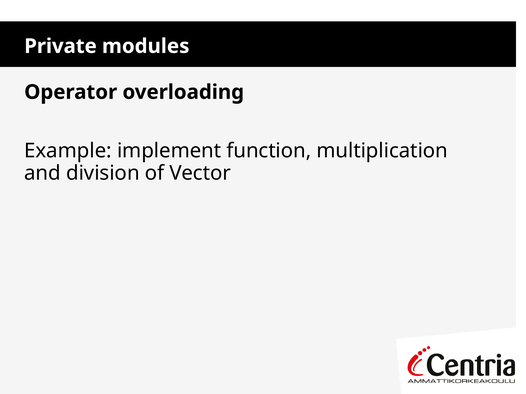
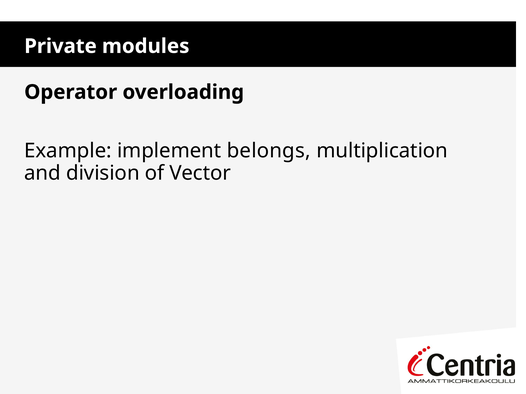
function: function -> belongs
